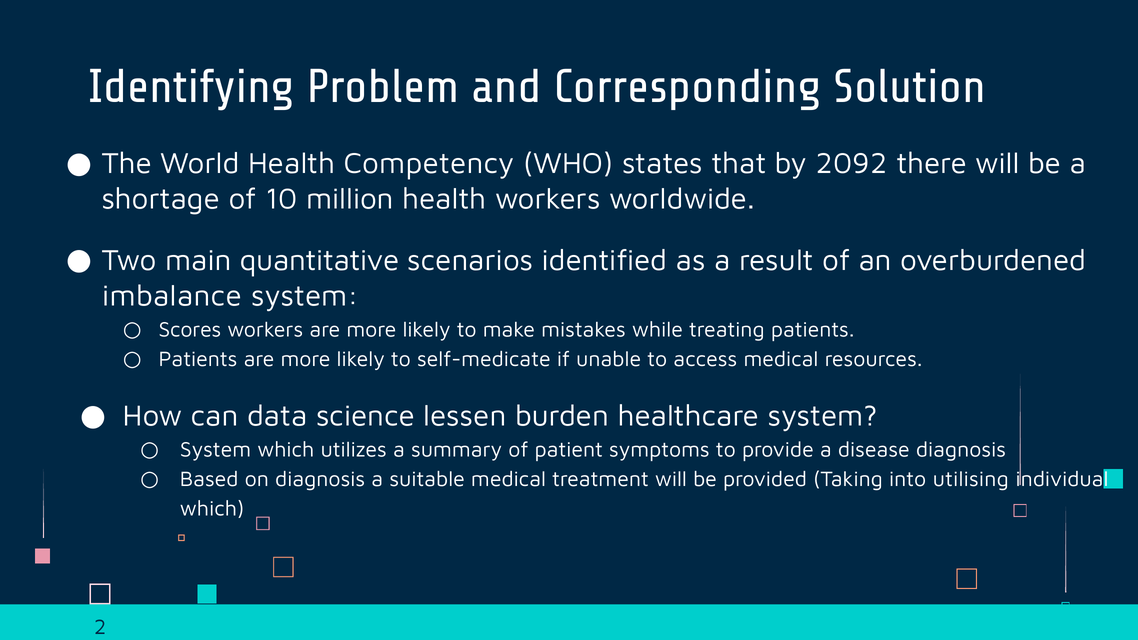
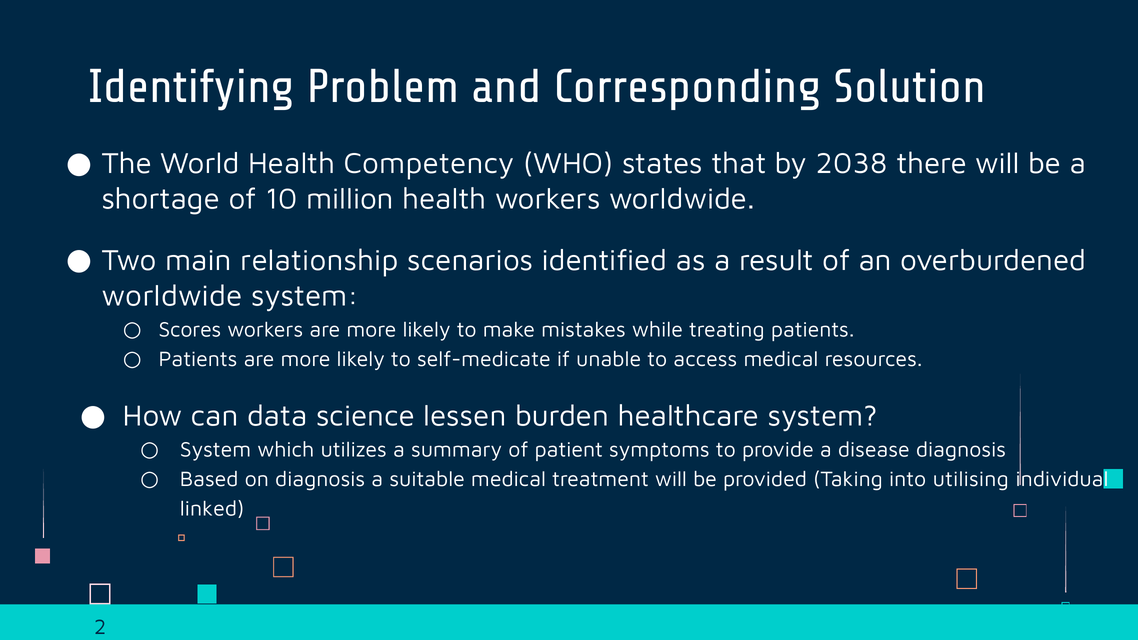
2092: 2092 -> 2038
quantitative: quantitative -> relationship
imbalance at (172, 296): imbalance -> worldwide
which at (212, 509): which -> linked
